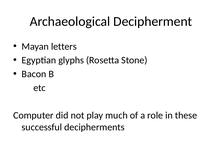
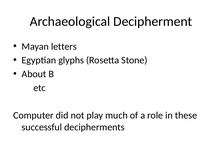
Bacon: Bacon -> About
